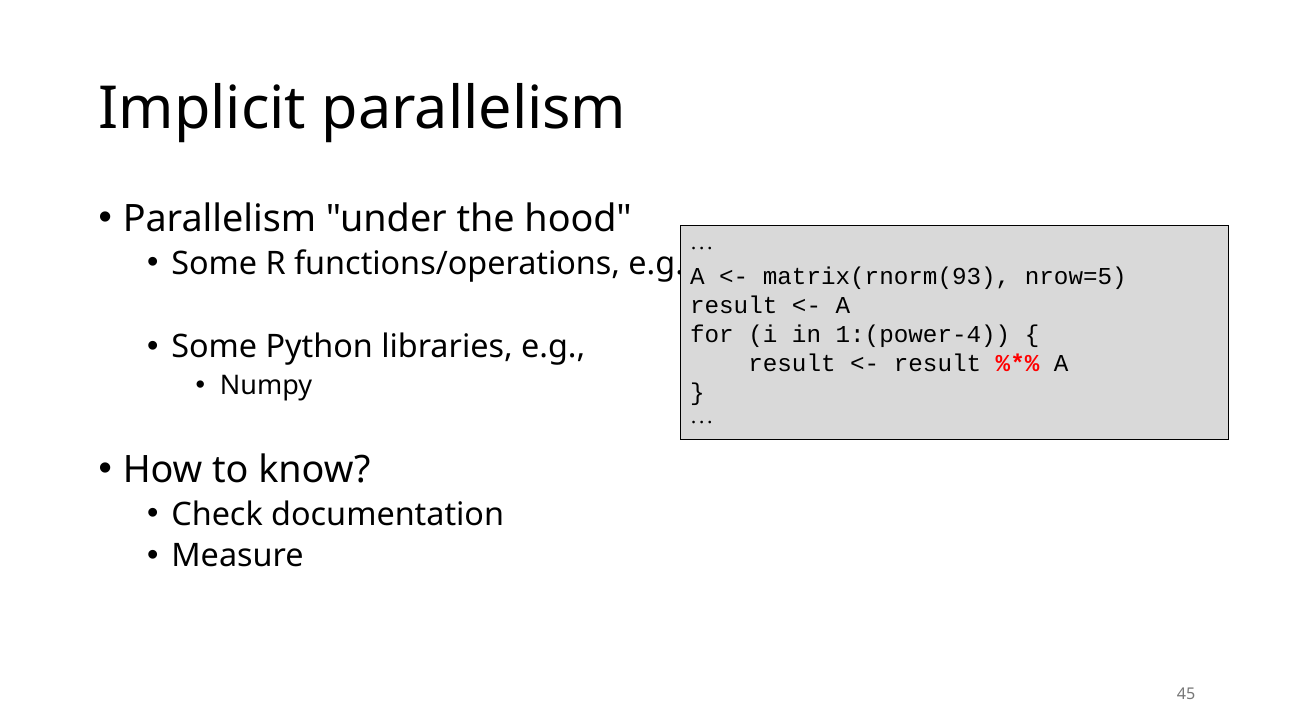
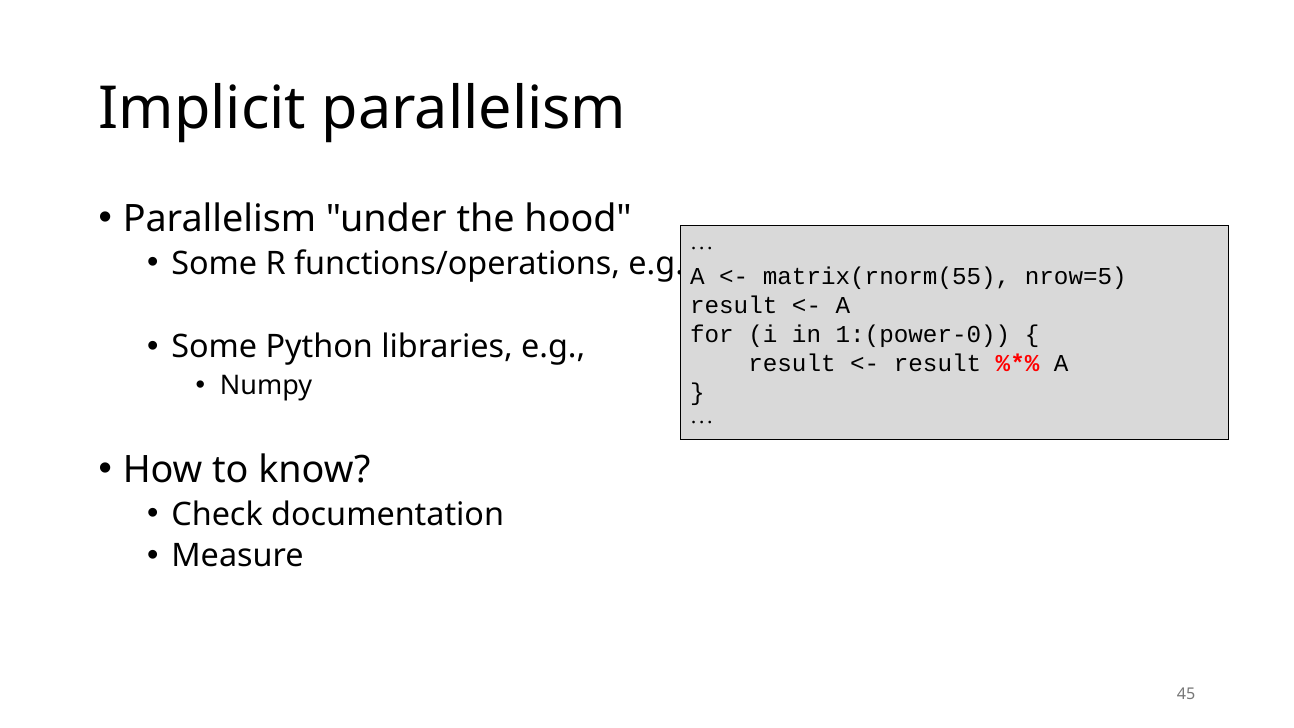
matrix(rnorm(93: matrix(rnorm(93 -> matrix(rnorm(55
1:(power-4: 1:(power-4 -> 1:(power-0
